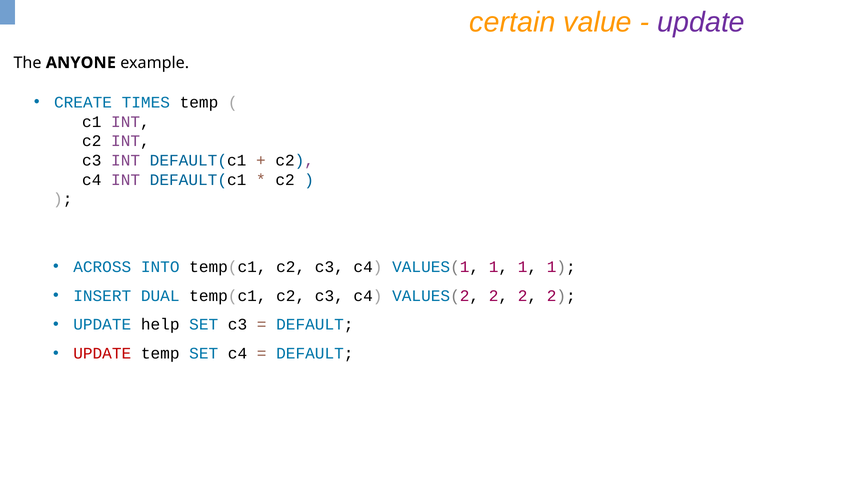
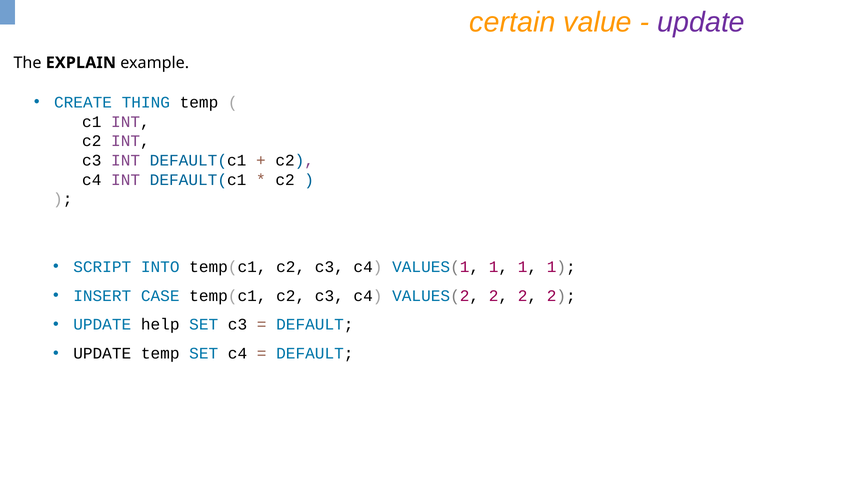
ANYONE: ANYONE -> EXPLAIN
TIMES: TIMES -> THING
ACROSS: ACROSS -> SCRIPT
DUAL: DUAL -> CASE
UPDATE at (102, 354) colour: red -> black
